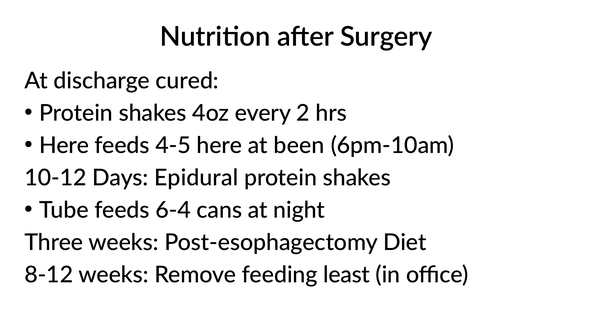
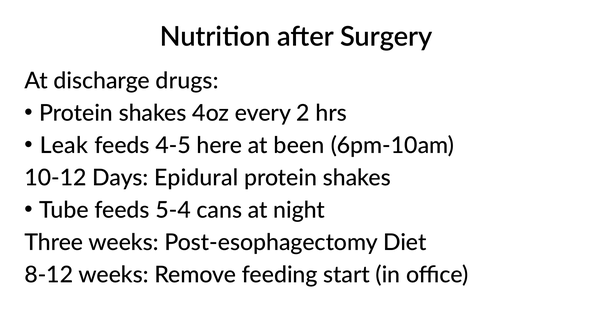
cured: cured -> drugs
Here at (64, 146): Here -> Leak
6-4: 6-4 -> 5-4
least: least -> start
